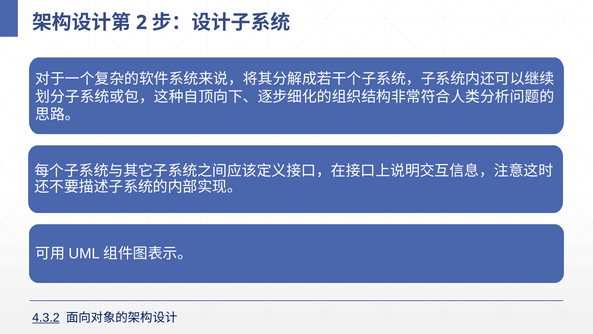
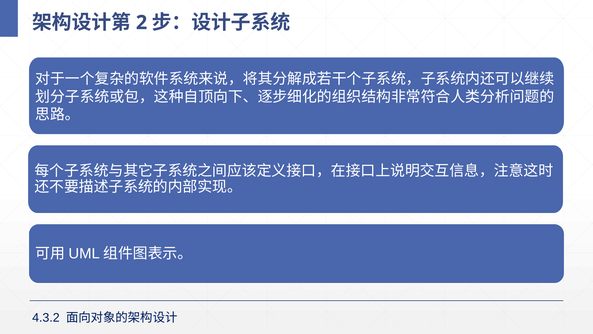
4.3.2 underline: present -> none
